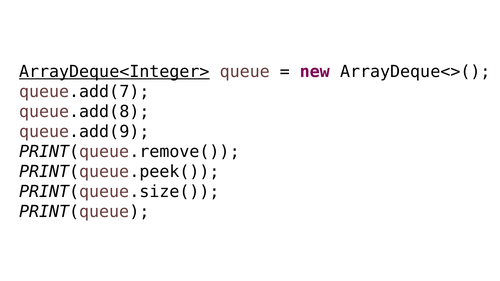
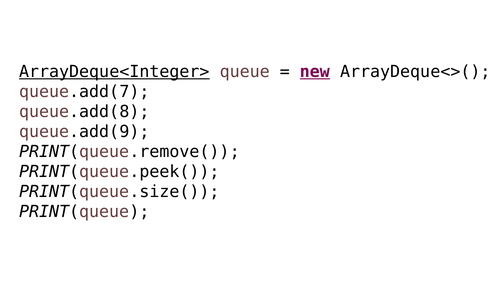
new underline: none -> present
